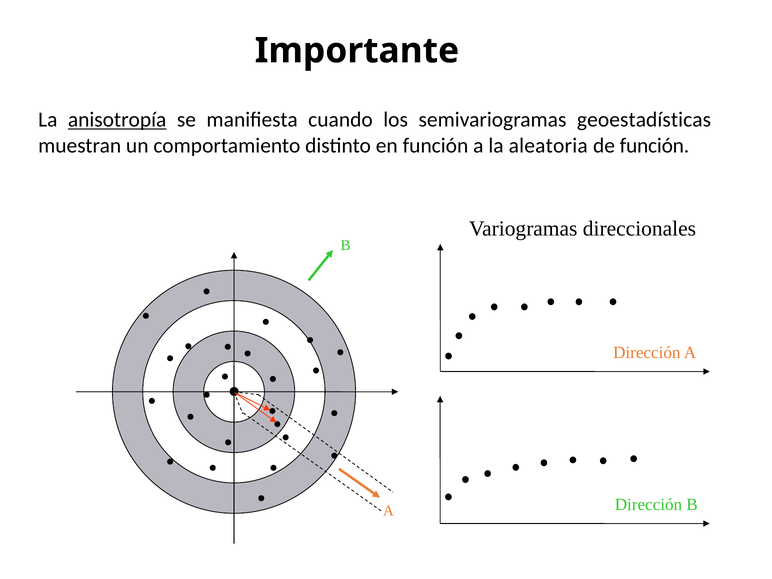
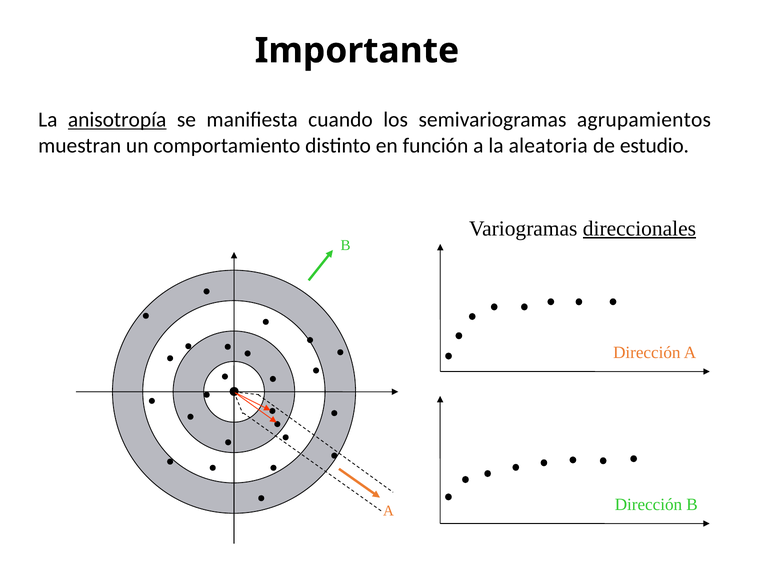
geoestadísticas: geoestadísticas -> agrupamientos
de función: función -> estudio
direccionales underline: none -> present
